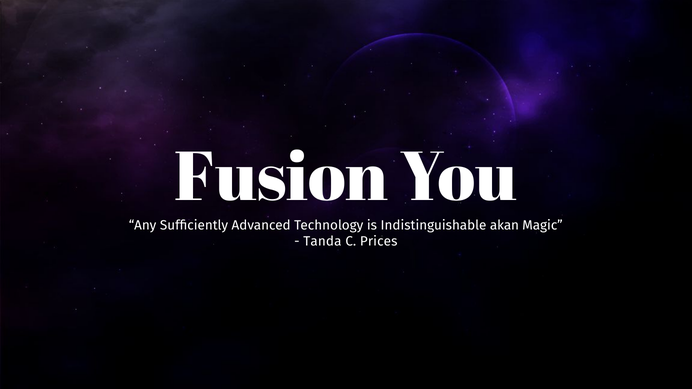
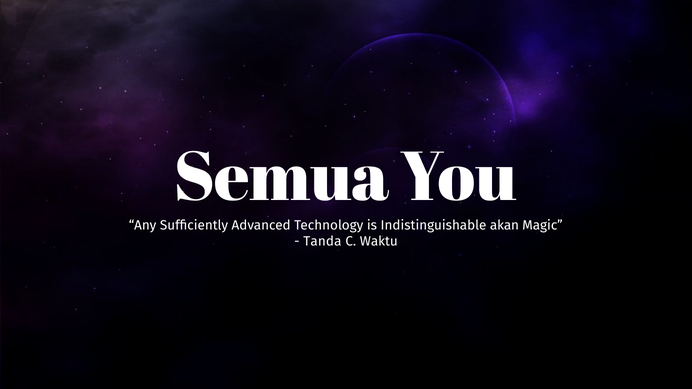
Fusion: Fusion -> Semua
Prices: Prices -> Waktu
